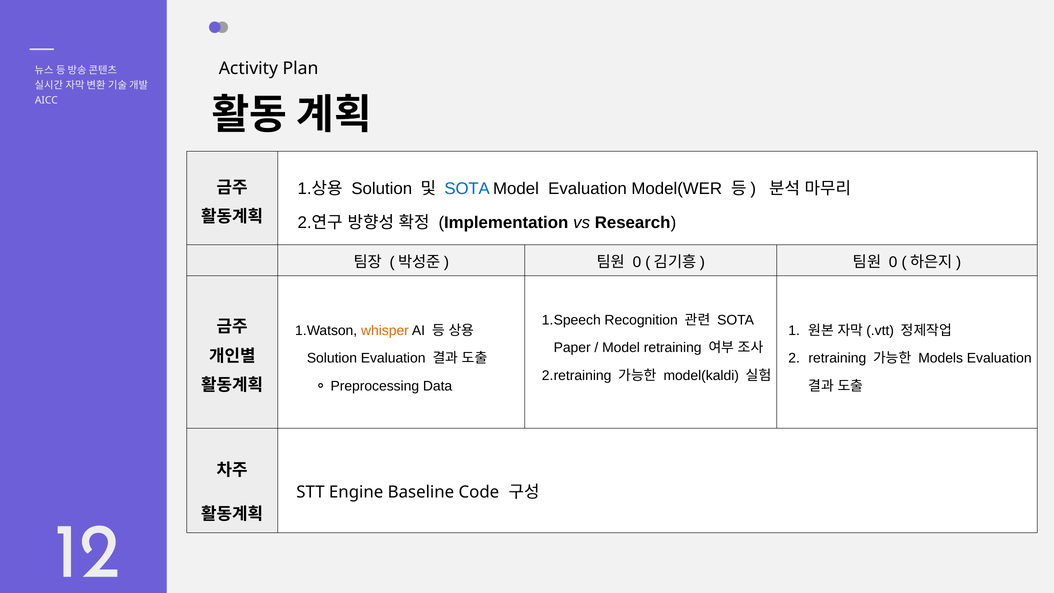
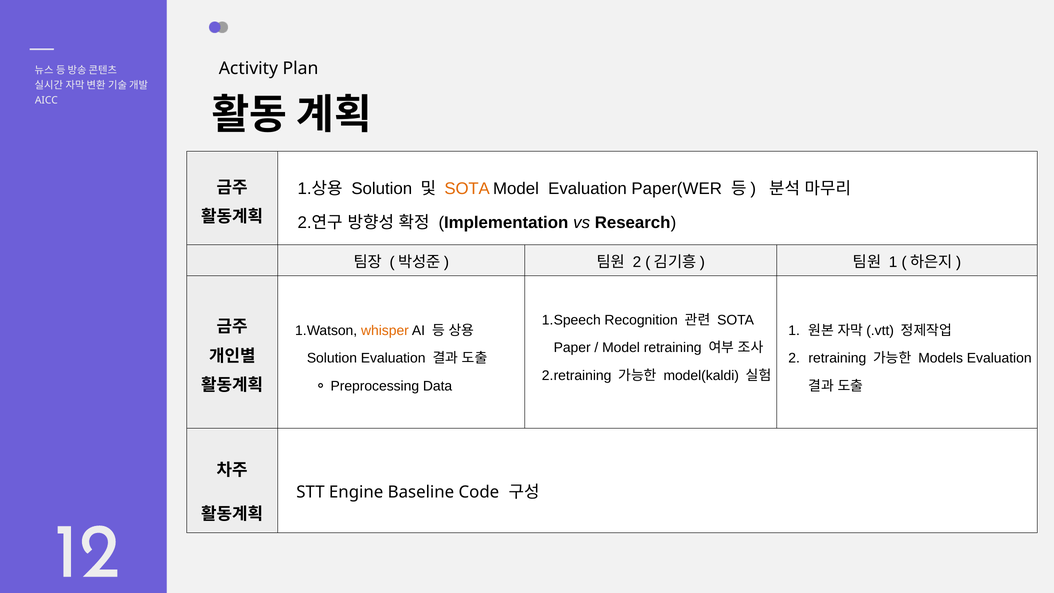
SOTA at (467, 189) colour: blue -> orange
Model(WER: Model(WER -> Paper(WER
0 at (637, 262): 0 -> 2
0 at (893, 262): 0 -> 1
